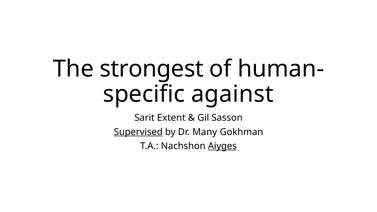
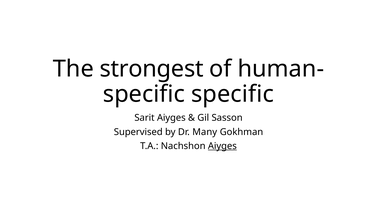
against at (232, 94): against -> specific
Sarit Extent: Extent -> Aiyges
Supervised underline: present -> none
